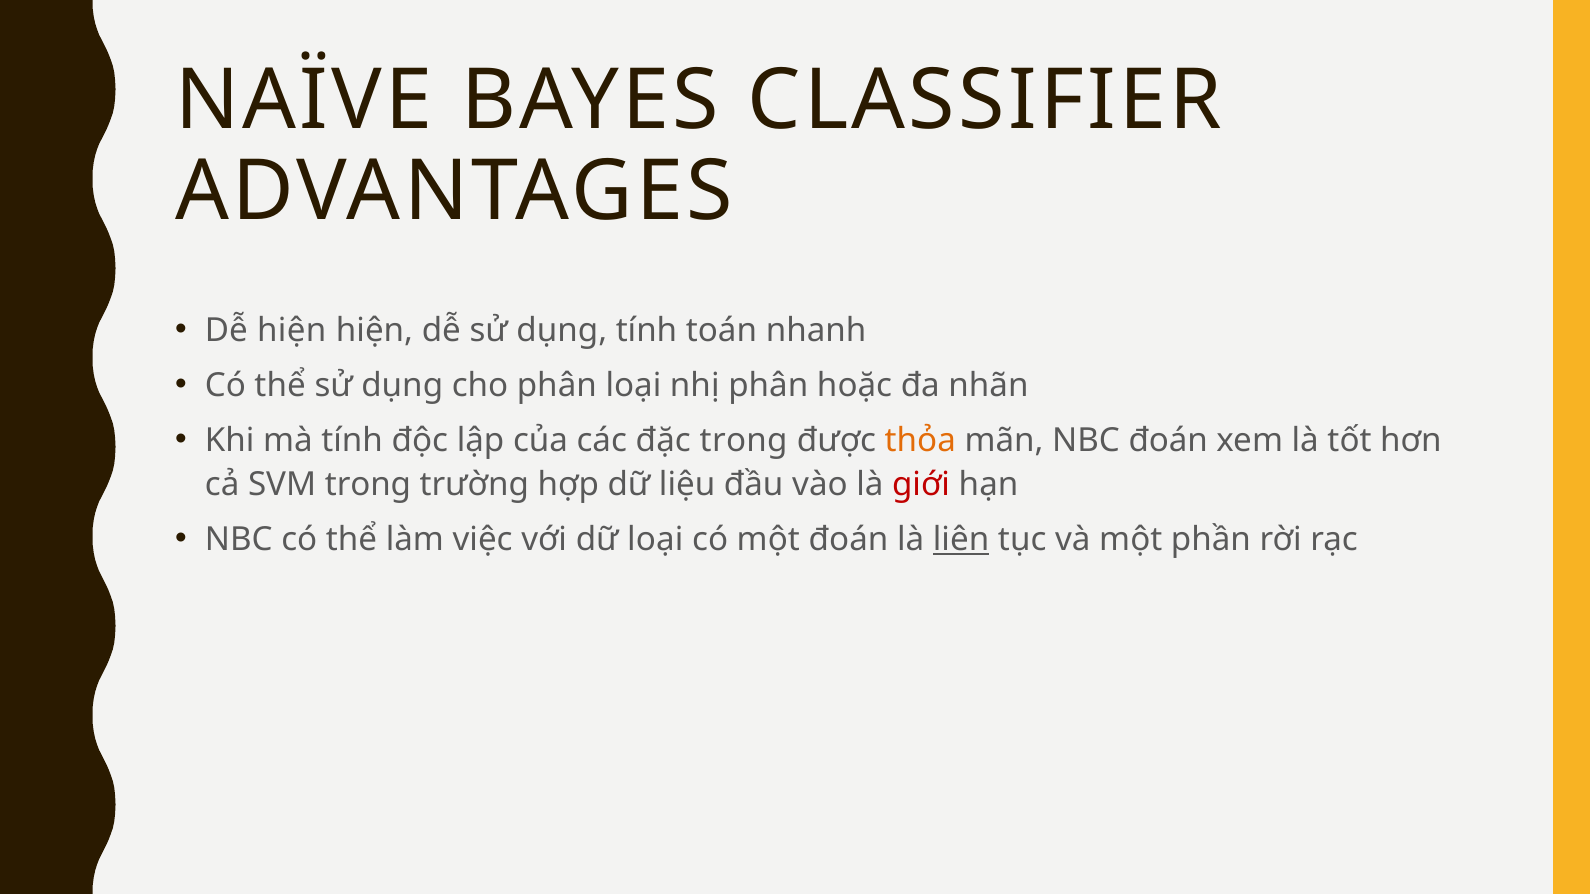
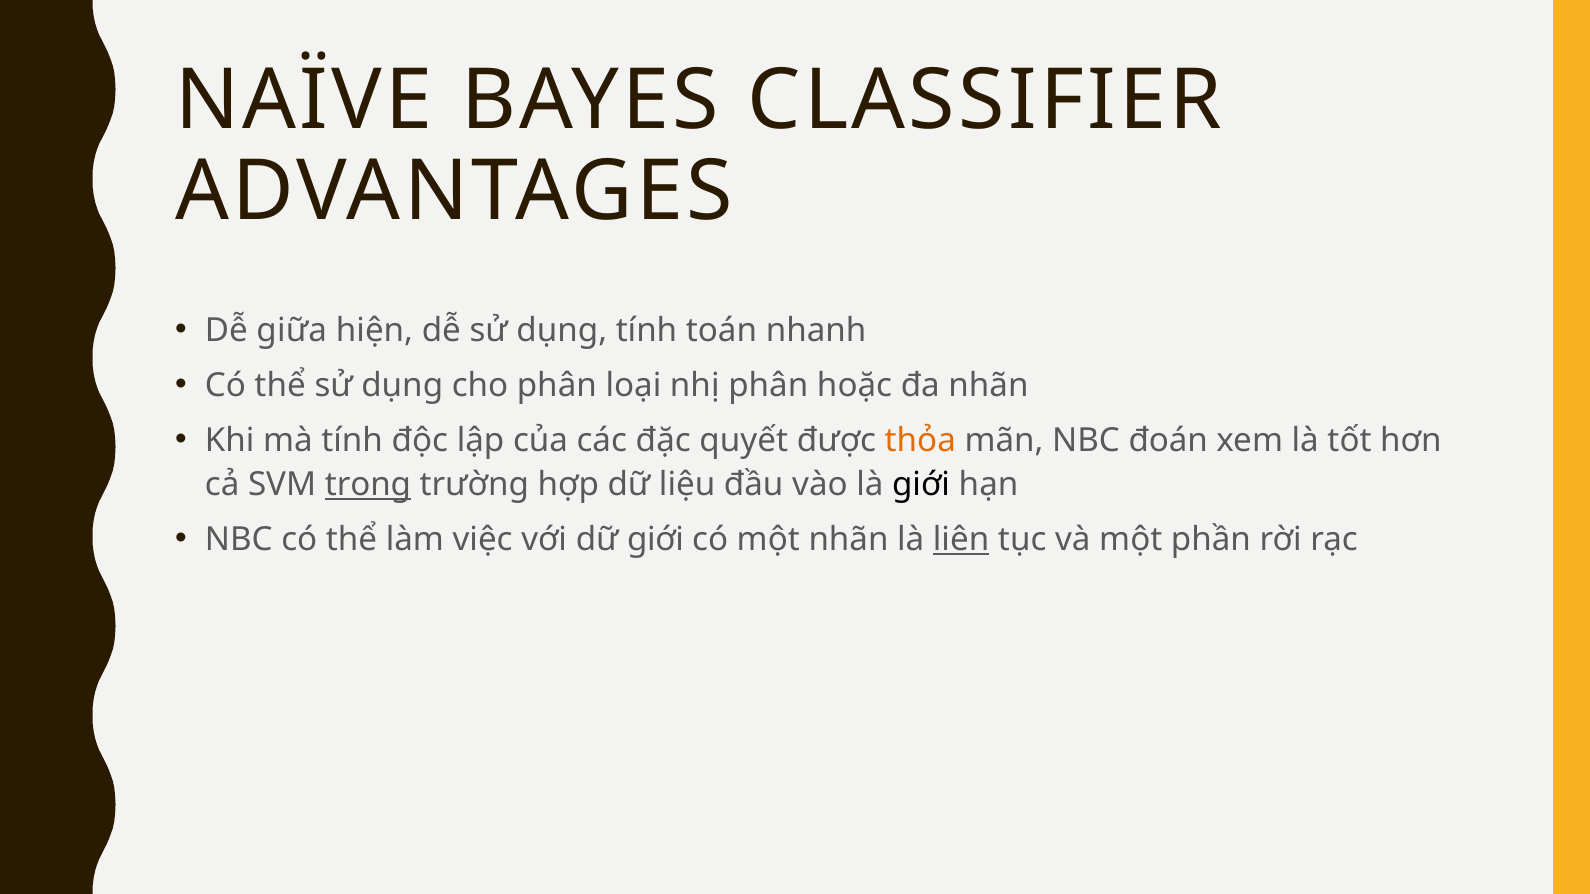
Dễ hiện: hiện -> giữa
đặc trong: trong -> quyết
trong at (368, 485) underline: none -> present
giới at (921, 485) colour: red -> black
dữ loại: loại -> giới
một đoán: đoán -> nhãn
